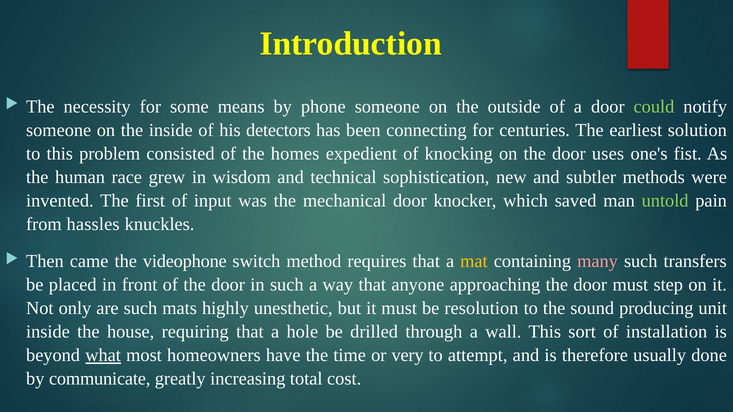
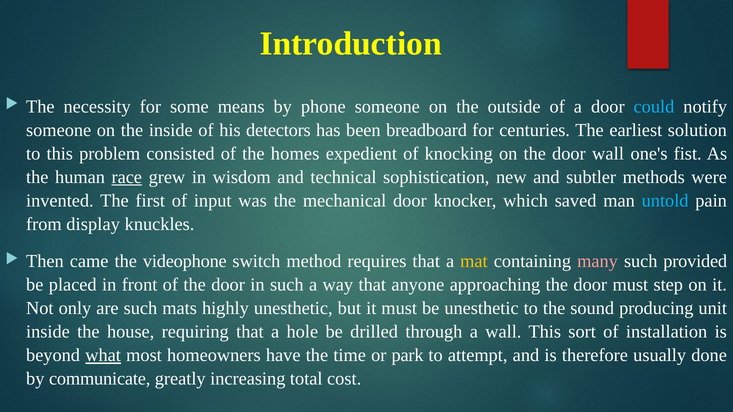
could colour: light green -> light blue
connecting: connecting -> breadboard
door uses: uses -> wall
race underline: none -> present
untold colour: light green -> light blue
hassles: hassles -> display
transfers: transfers -> provided
be resolution: resolution -> unesthetic
very: very -> park
